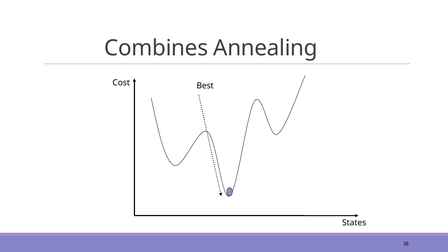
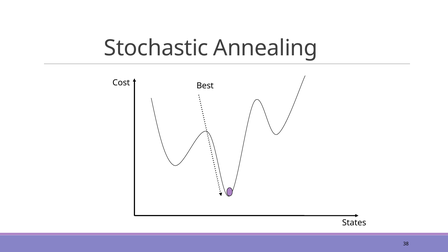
Combines: Combines -> Stochastic
